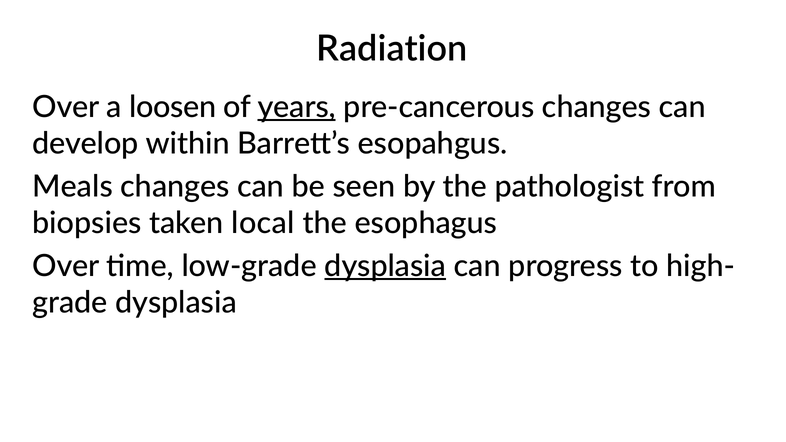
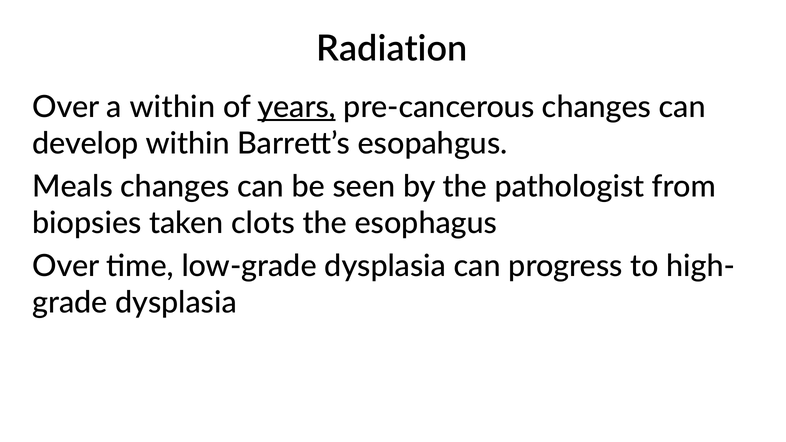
a loosen: loosen -> within
local: local -> clots
dysplasia at (385, 266) underline: present -> none
